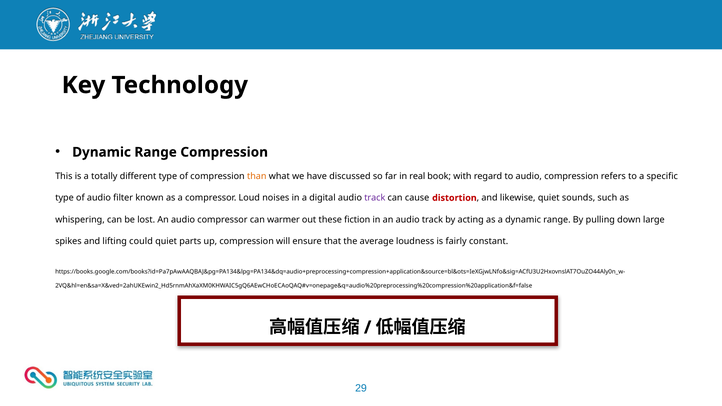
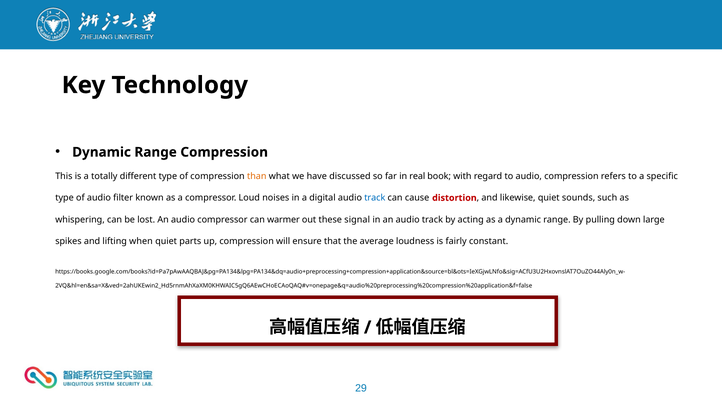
track at (375, 198) colour: purple -> blue
fiction: fiction -> signal
could: could -> when
